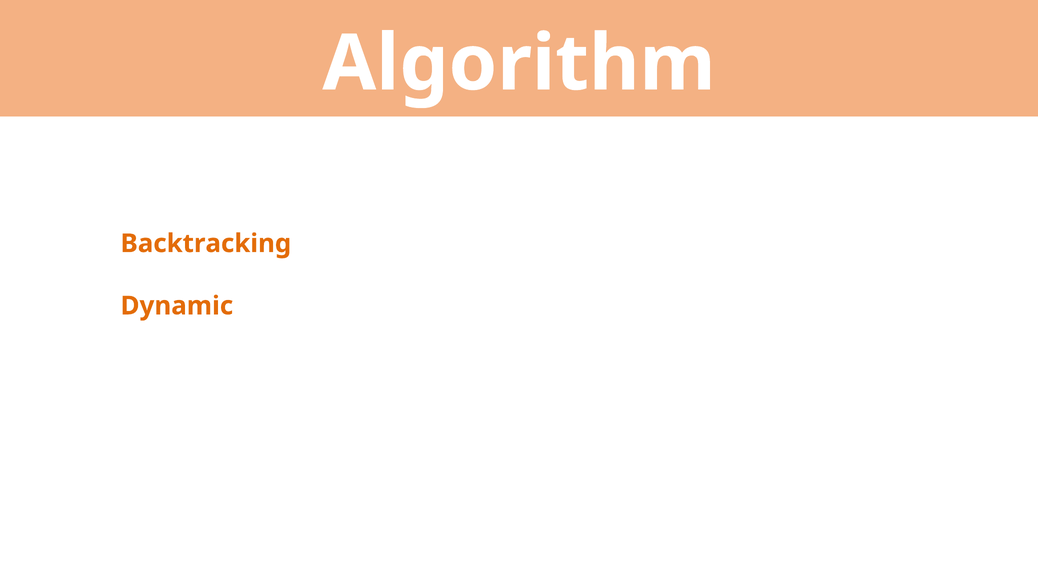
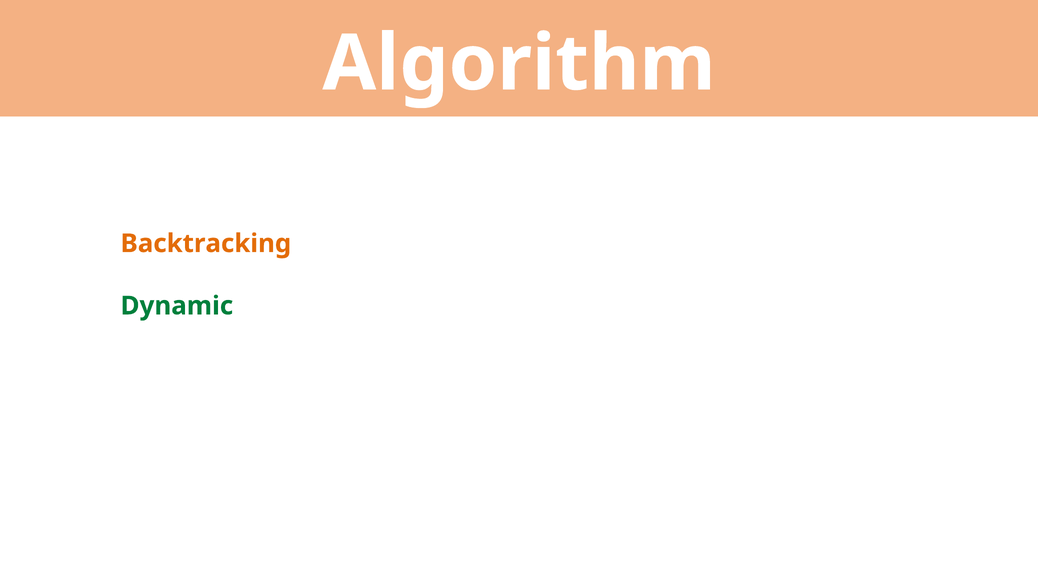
Dynamic colour: orange -> green
